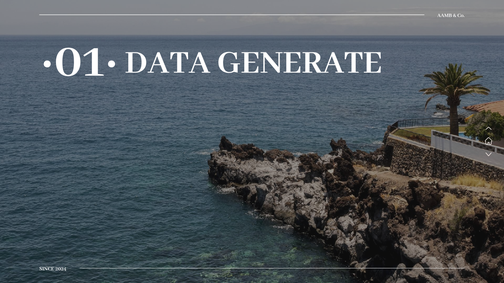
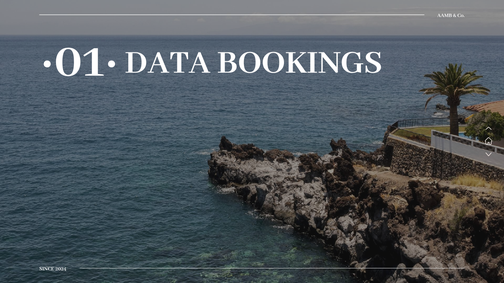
GENERATE: GENERATE -> BOOKINGS
